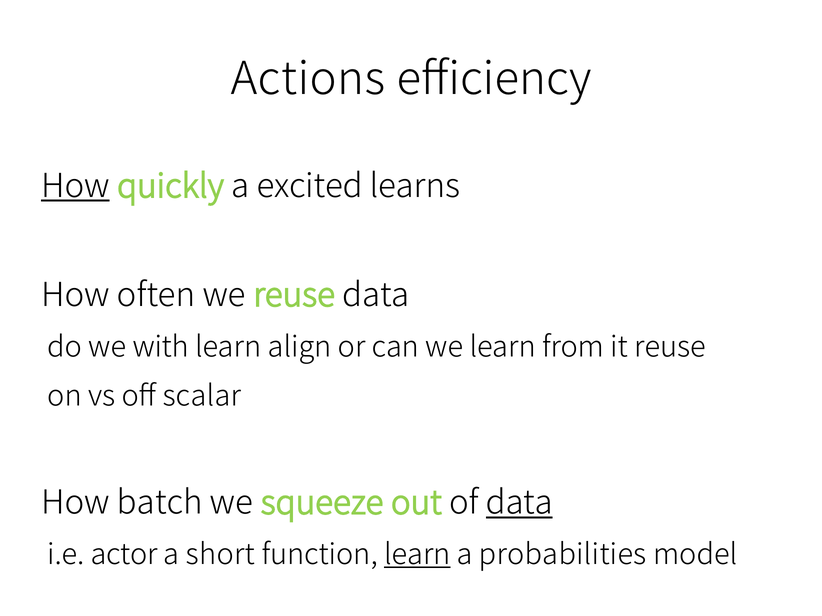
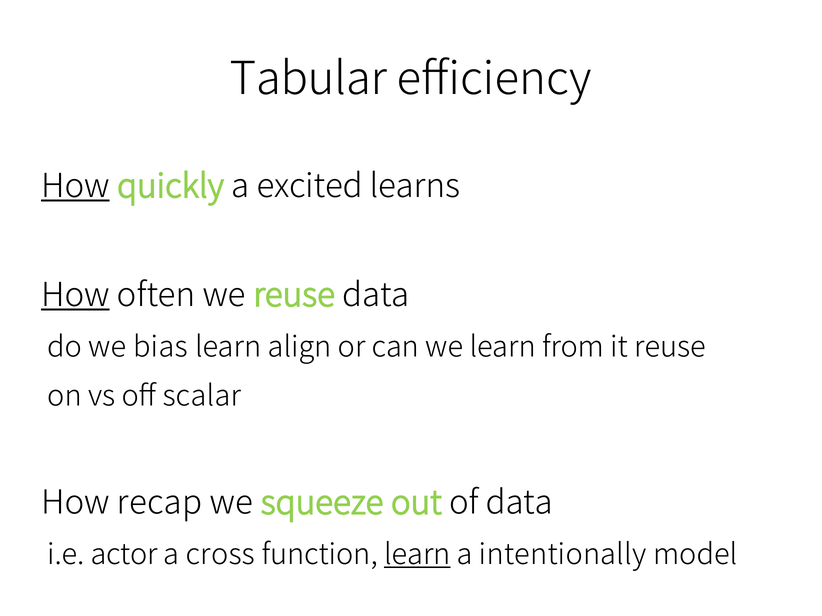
Actions: Actions -> Tabular
How at (75, 296) underline: none -> present
with: with -> bias
batch: batch -> recap
data at (519, 503) underline: present -> none
short: short -> cross
probabilities: probabilities -> intentionally
